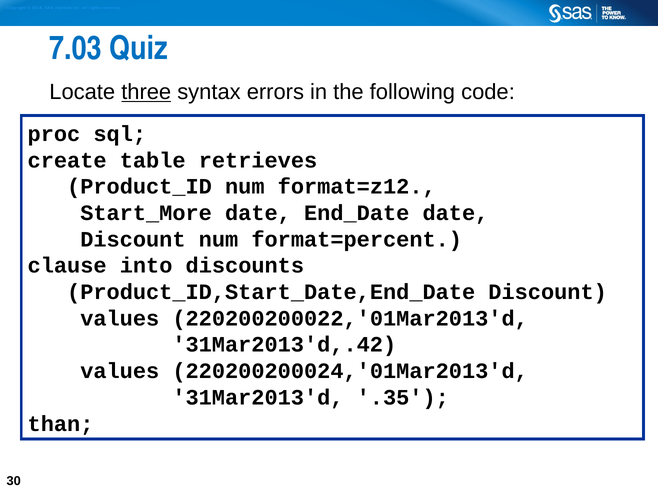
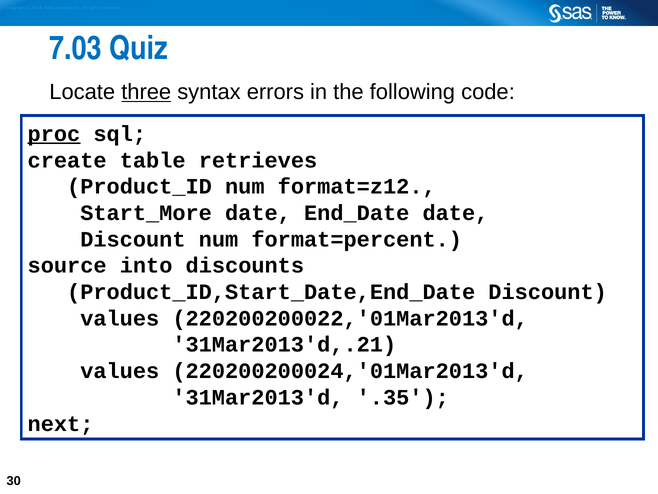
proc underline: none -> present
clause: clause -> source
31Mar2013'd,.42: 31Mar2013'd,.42 -> 31Mar2013'd,.21
than: than -> next
